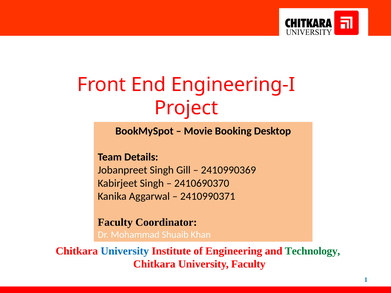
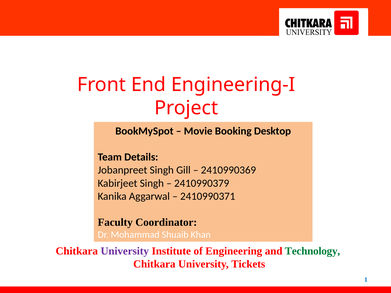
2410690370: 2410690370 -> 2410990379
University at (125, 251) colour: blue -> purple
University Faculty: Faculty -> Tickets
